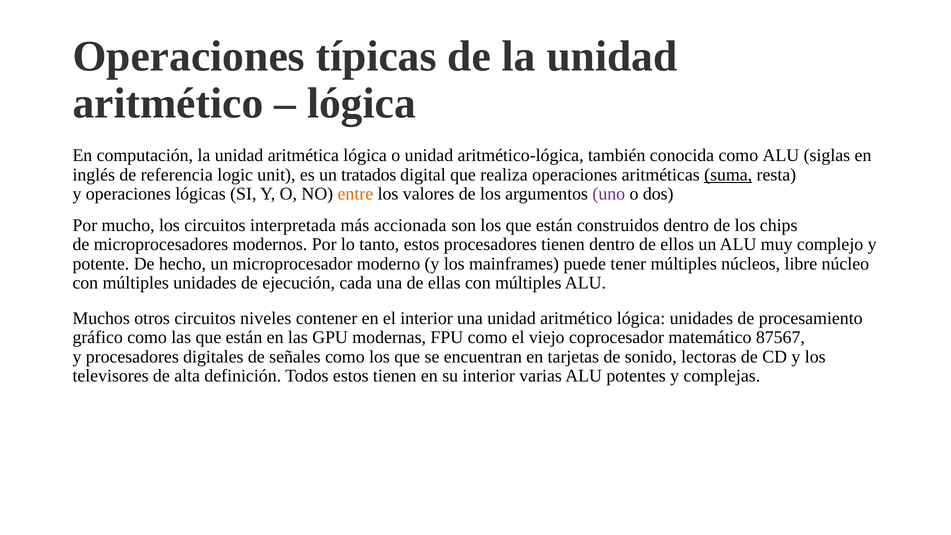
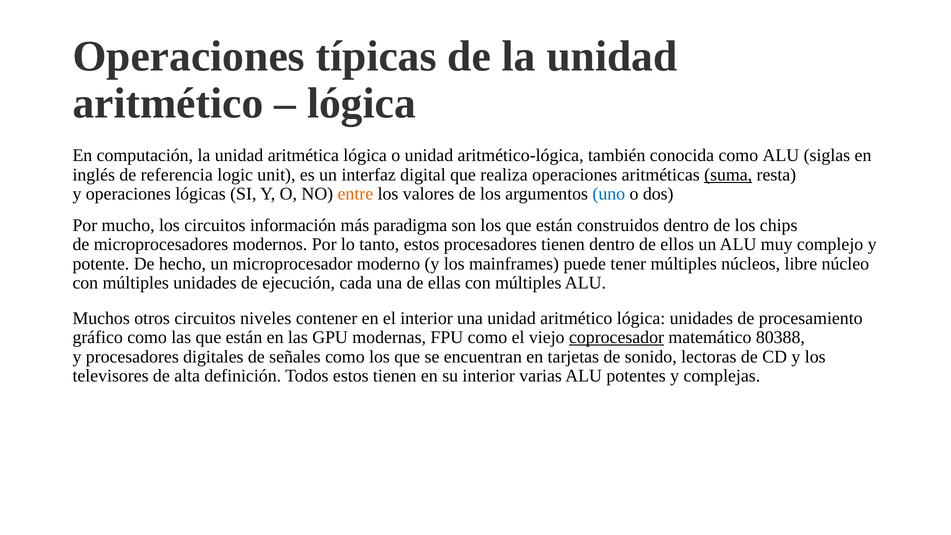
tratados: tratados -> interfaz
uno colour: purple -> blue
interpretada: interpretada -> información
accionada: accionada -> paradigma
coprocesador underline: none -> present
87567: 87567 -> 80388
